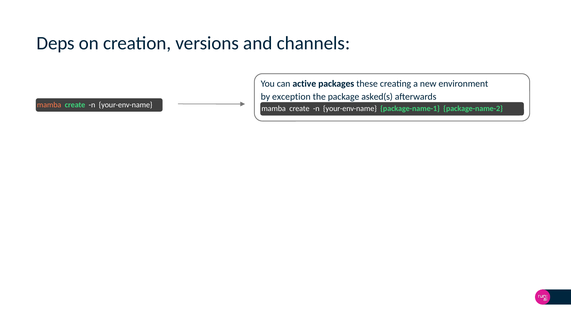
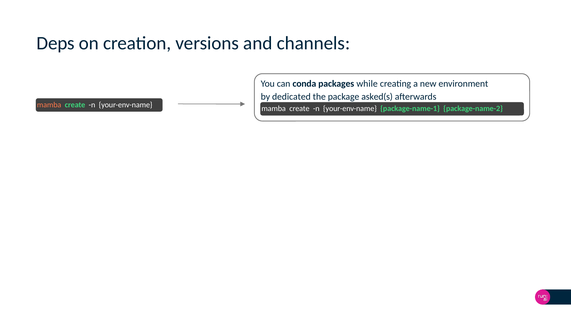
active: active -> conda
these: these -> while
exception: exception -> dedicated
